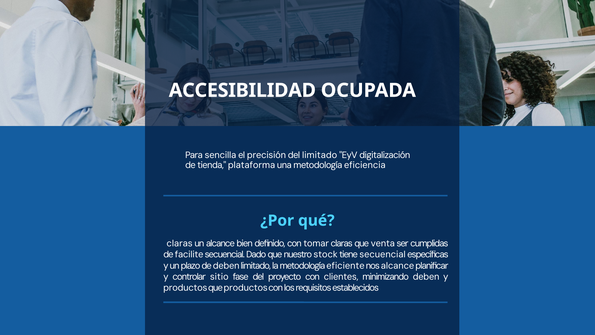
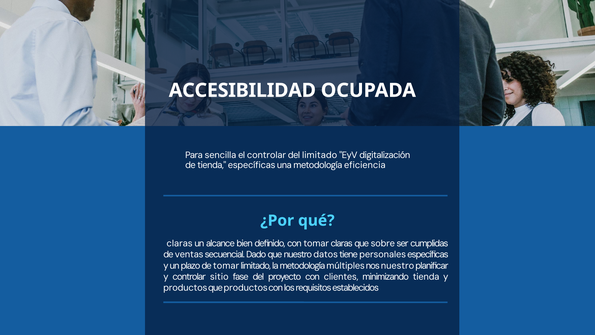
el precisión: precisión -> controlar
tienda plataforma: plataforma -> específicas
venta: venta -> sobre
facilite: facilite -> ventas
stock: stock -> datos
tiene secuencial: secuencial -> personales
de deben: deben -> tomar
eficiente: eficiente -> múltiples
nos alcance: alcance -> nuestro
minimizando deben: deben -> tienda
